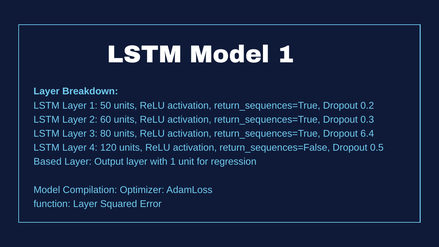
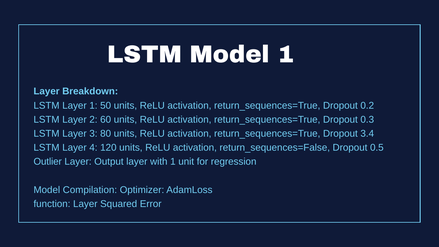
6.4: 6.4 -> 3.4
Based: Based -> Outlier
